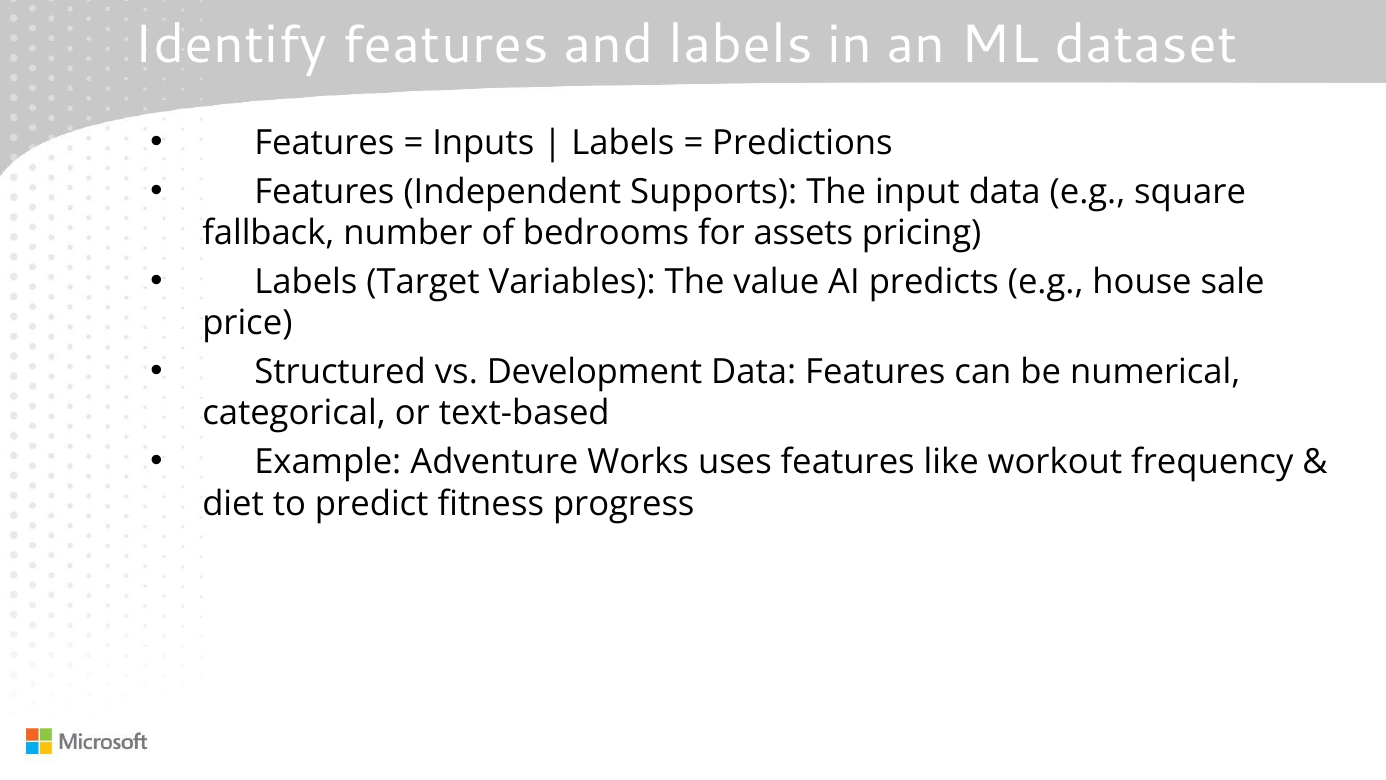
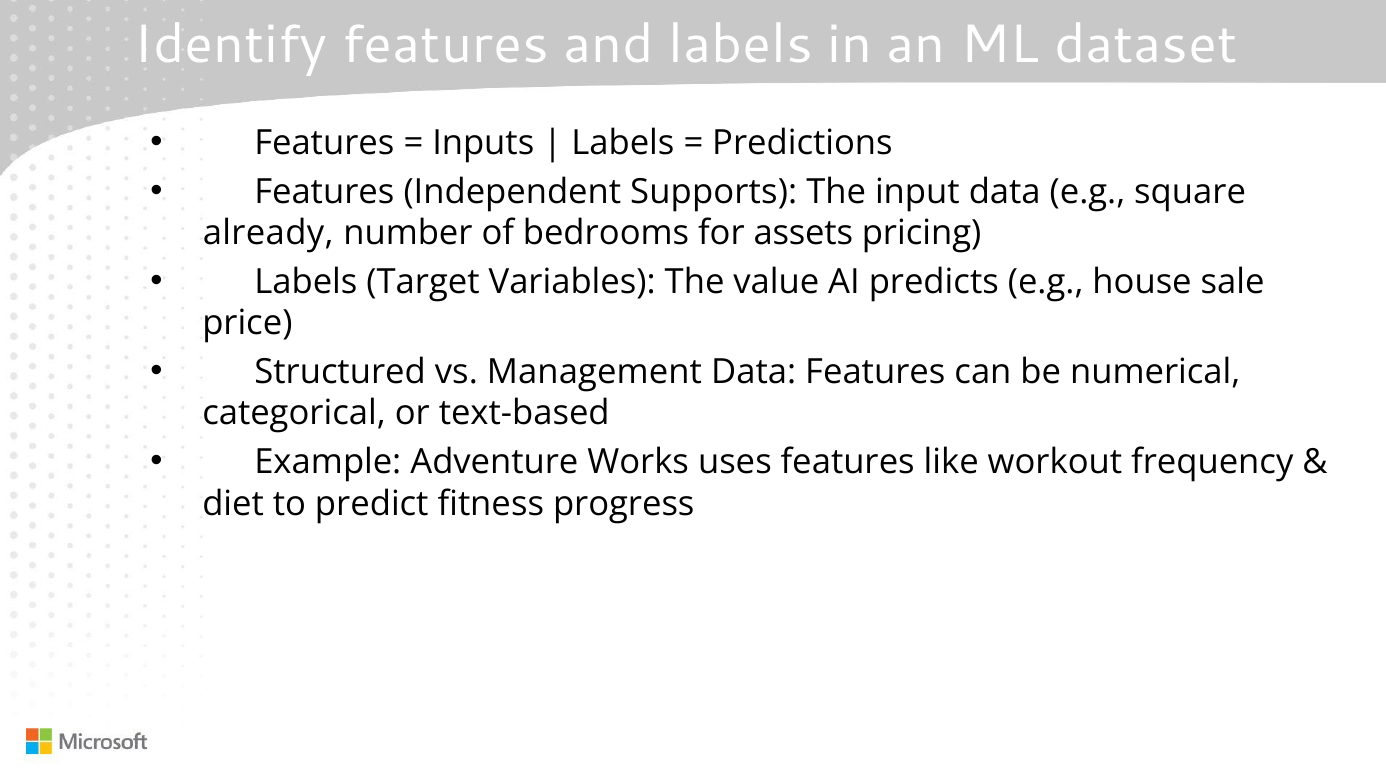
fallback: fallback -> already
Development: Development -> Management
